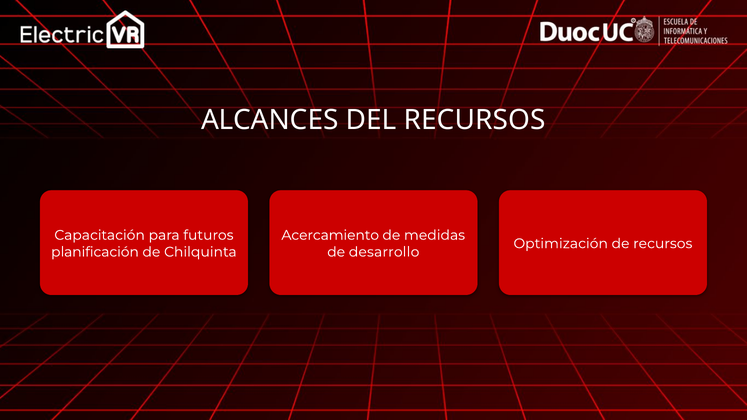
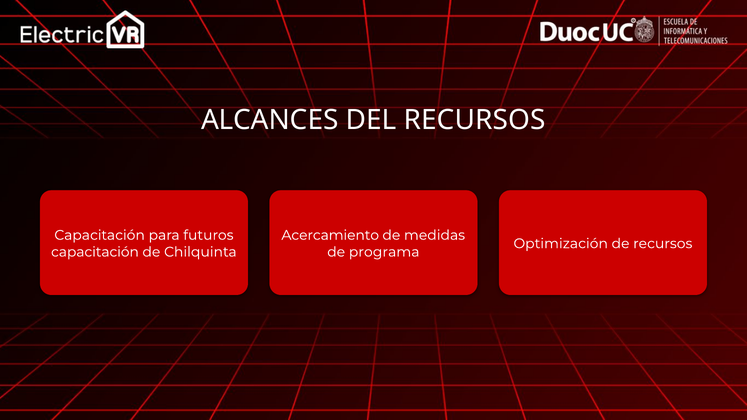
planificación at (95, 252): planificación -> capacitación
desarrollo: desarrollo -> programa
